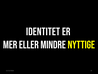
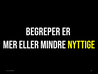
IDENTITET: IDENTITET -> BEGREPER
